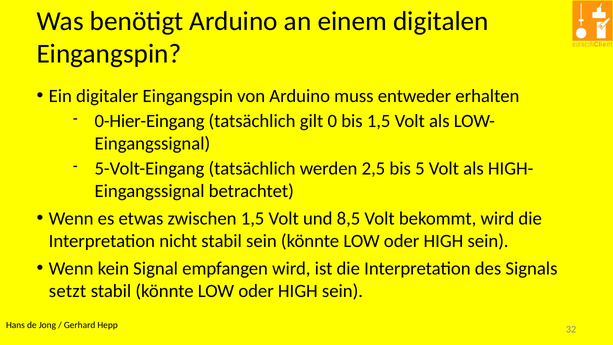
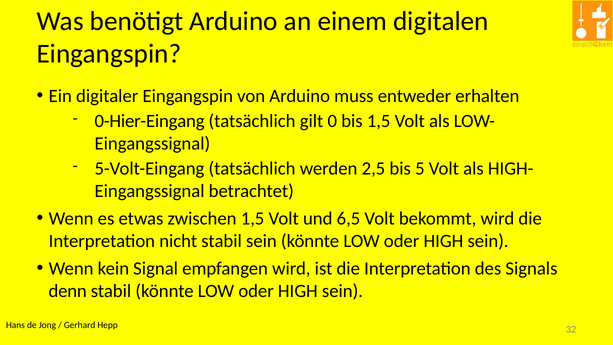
8,5: 8,5 -> 6,5
setzt: setzt -> denn
